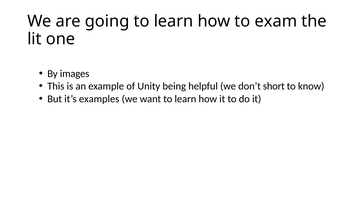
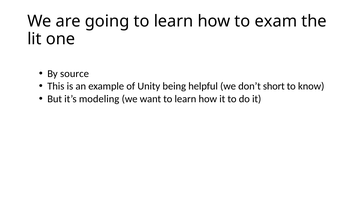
images: images -> source
examples: examples -> modeling
